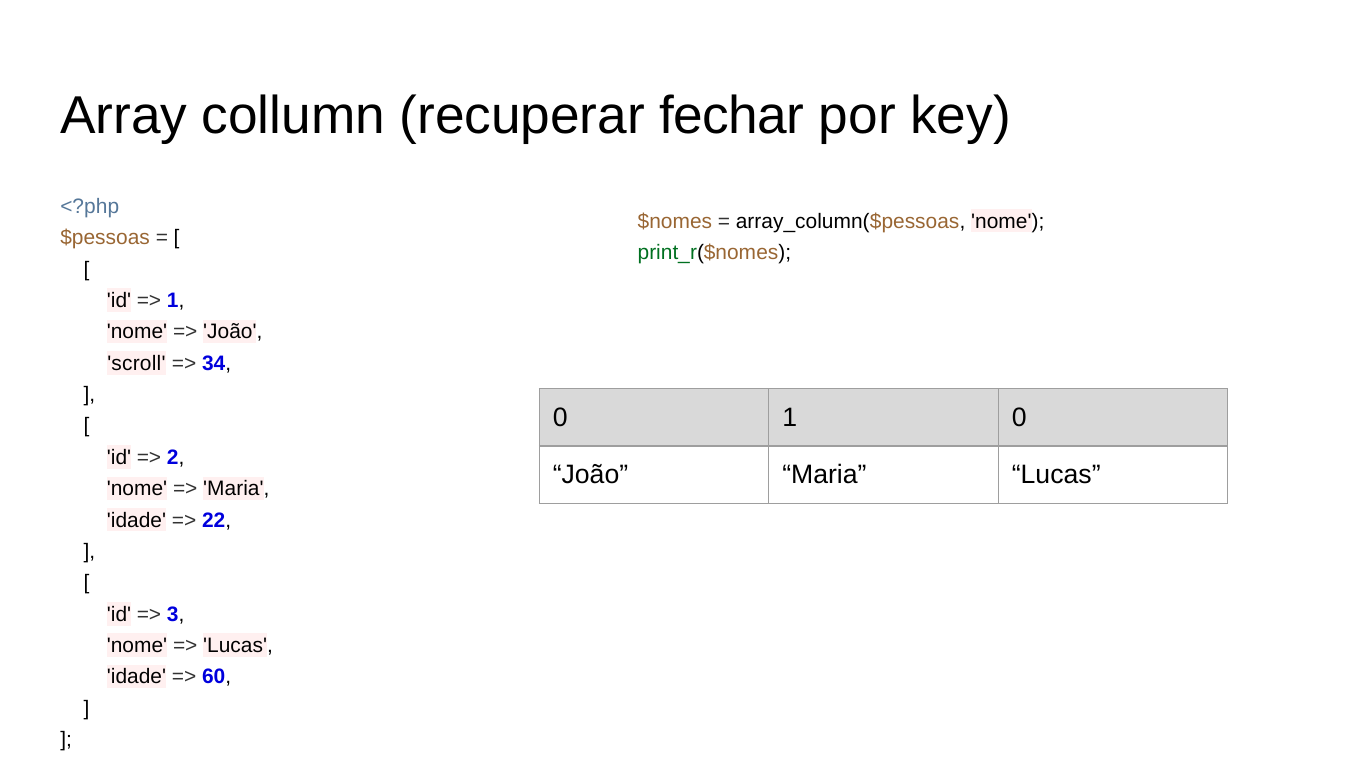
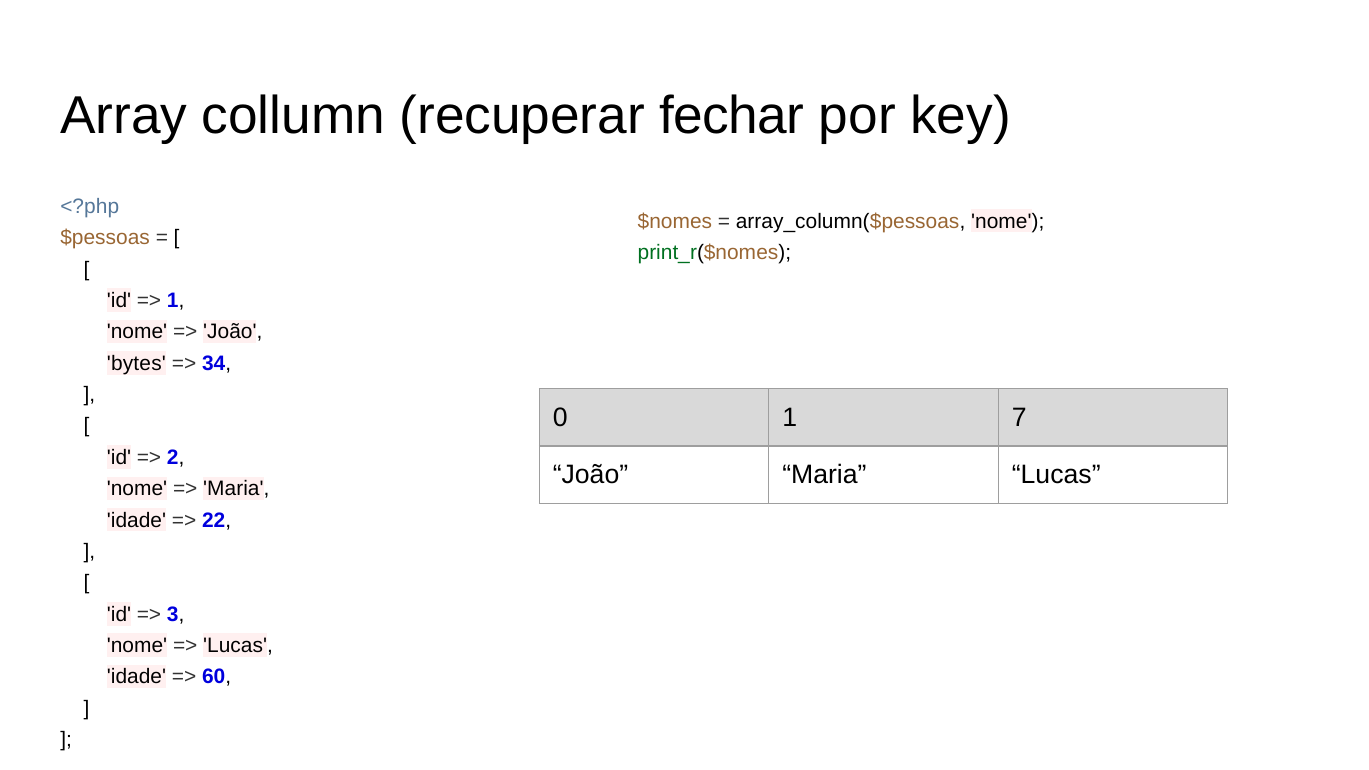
scroll: scroll -> bytes
1 0: 0 -> 7
